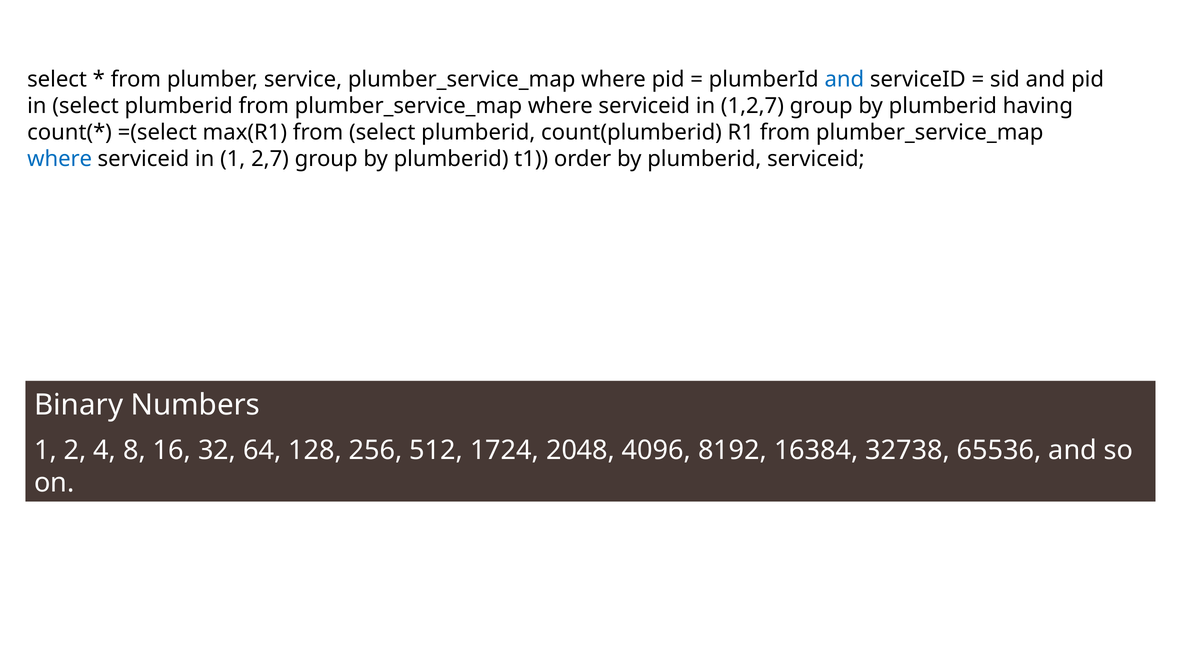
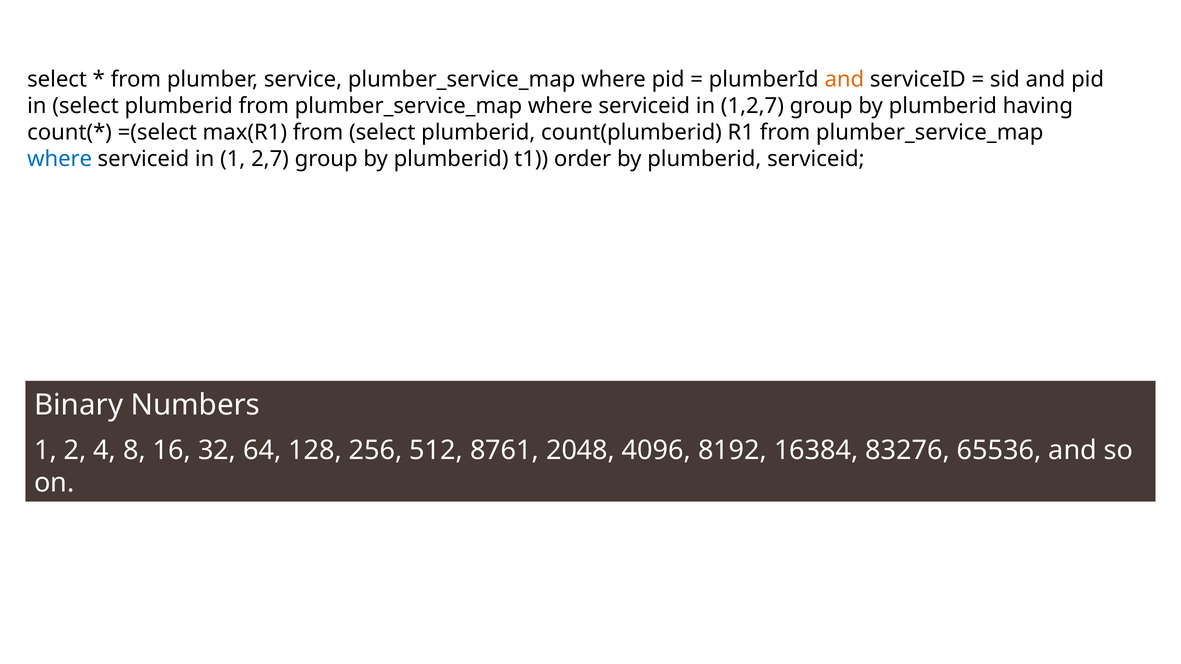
and at (844, 79) colour: blue -> orange
1724: 1724 -> 8761
32738: 32738 -> 83276
